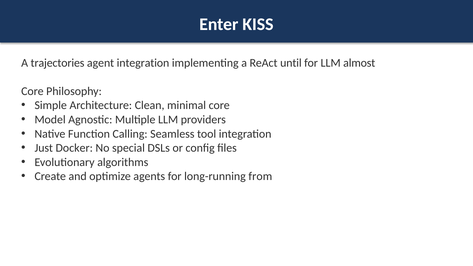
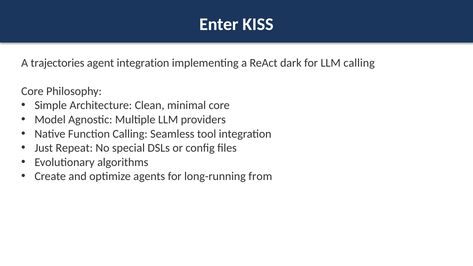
until: until -> dark
LLM almost: almost -> calling
Docker: Docker -> Repeat
